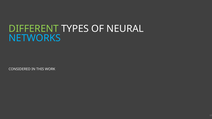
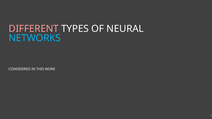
DIFFERENT colour: light green -> pink
